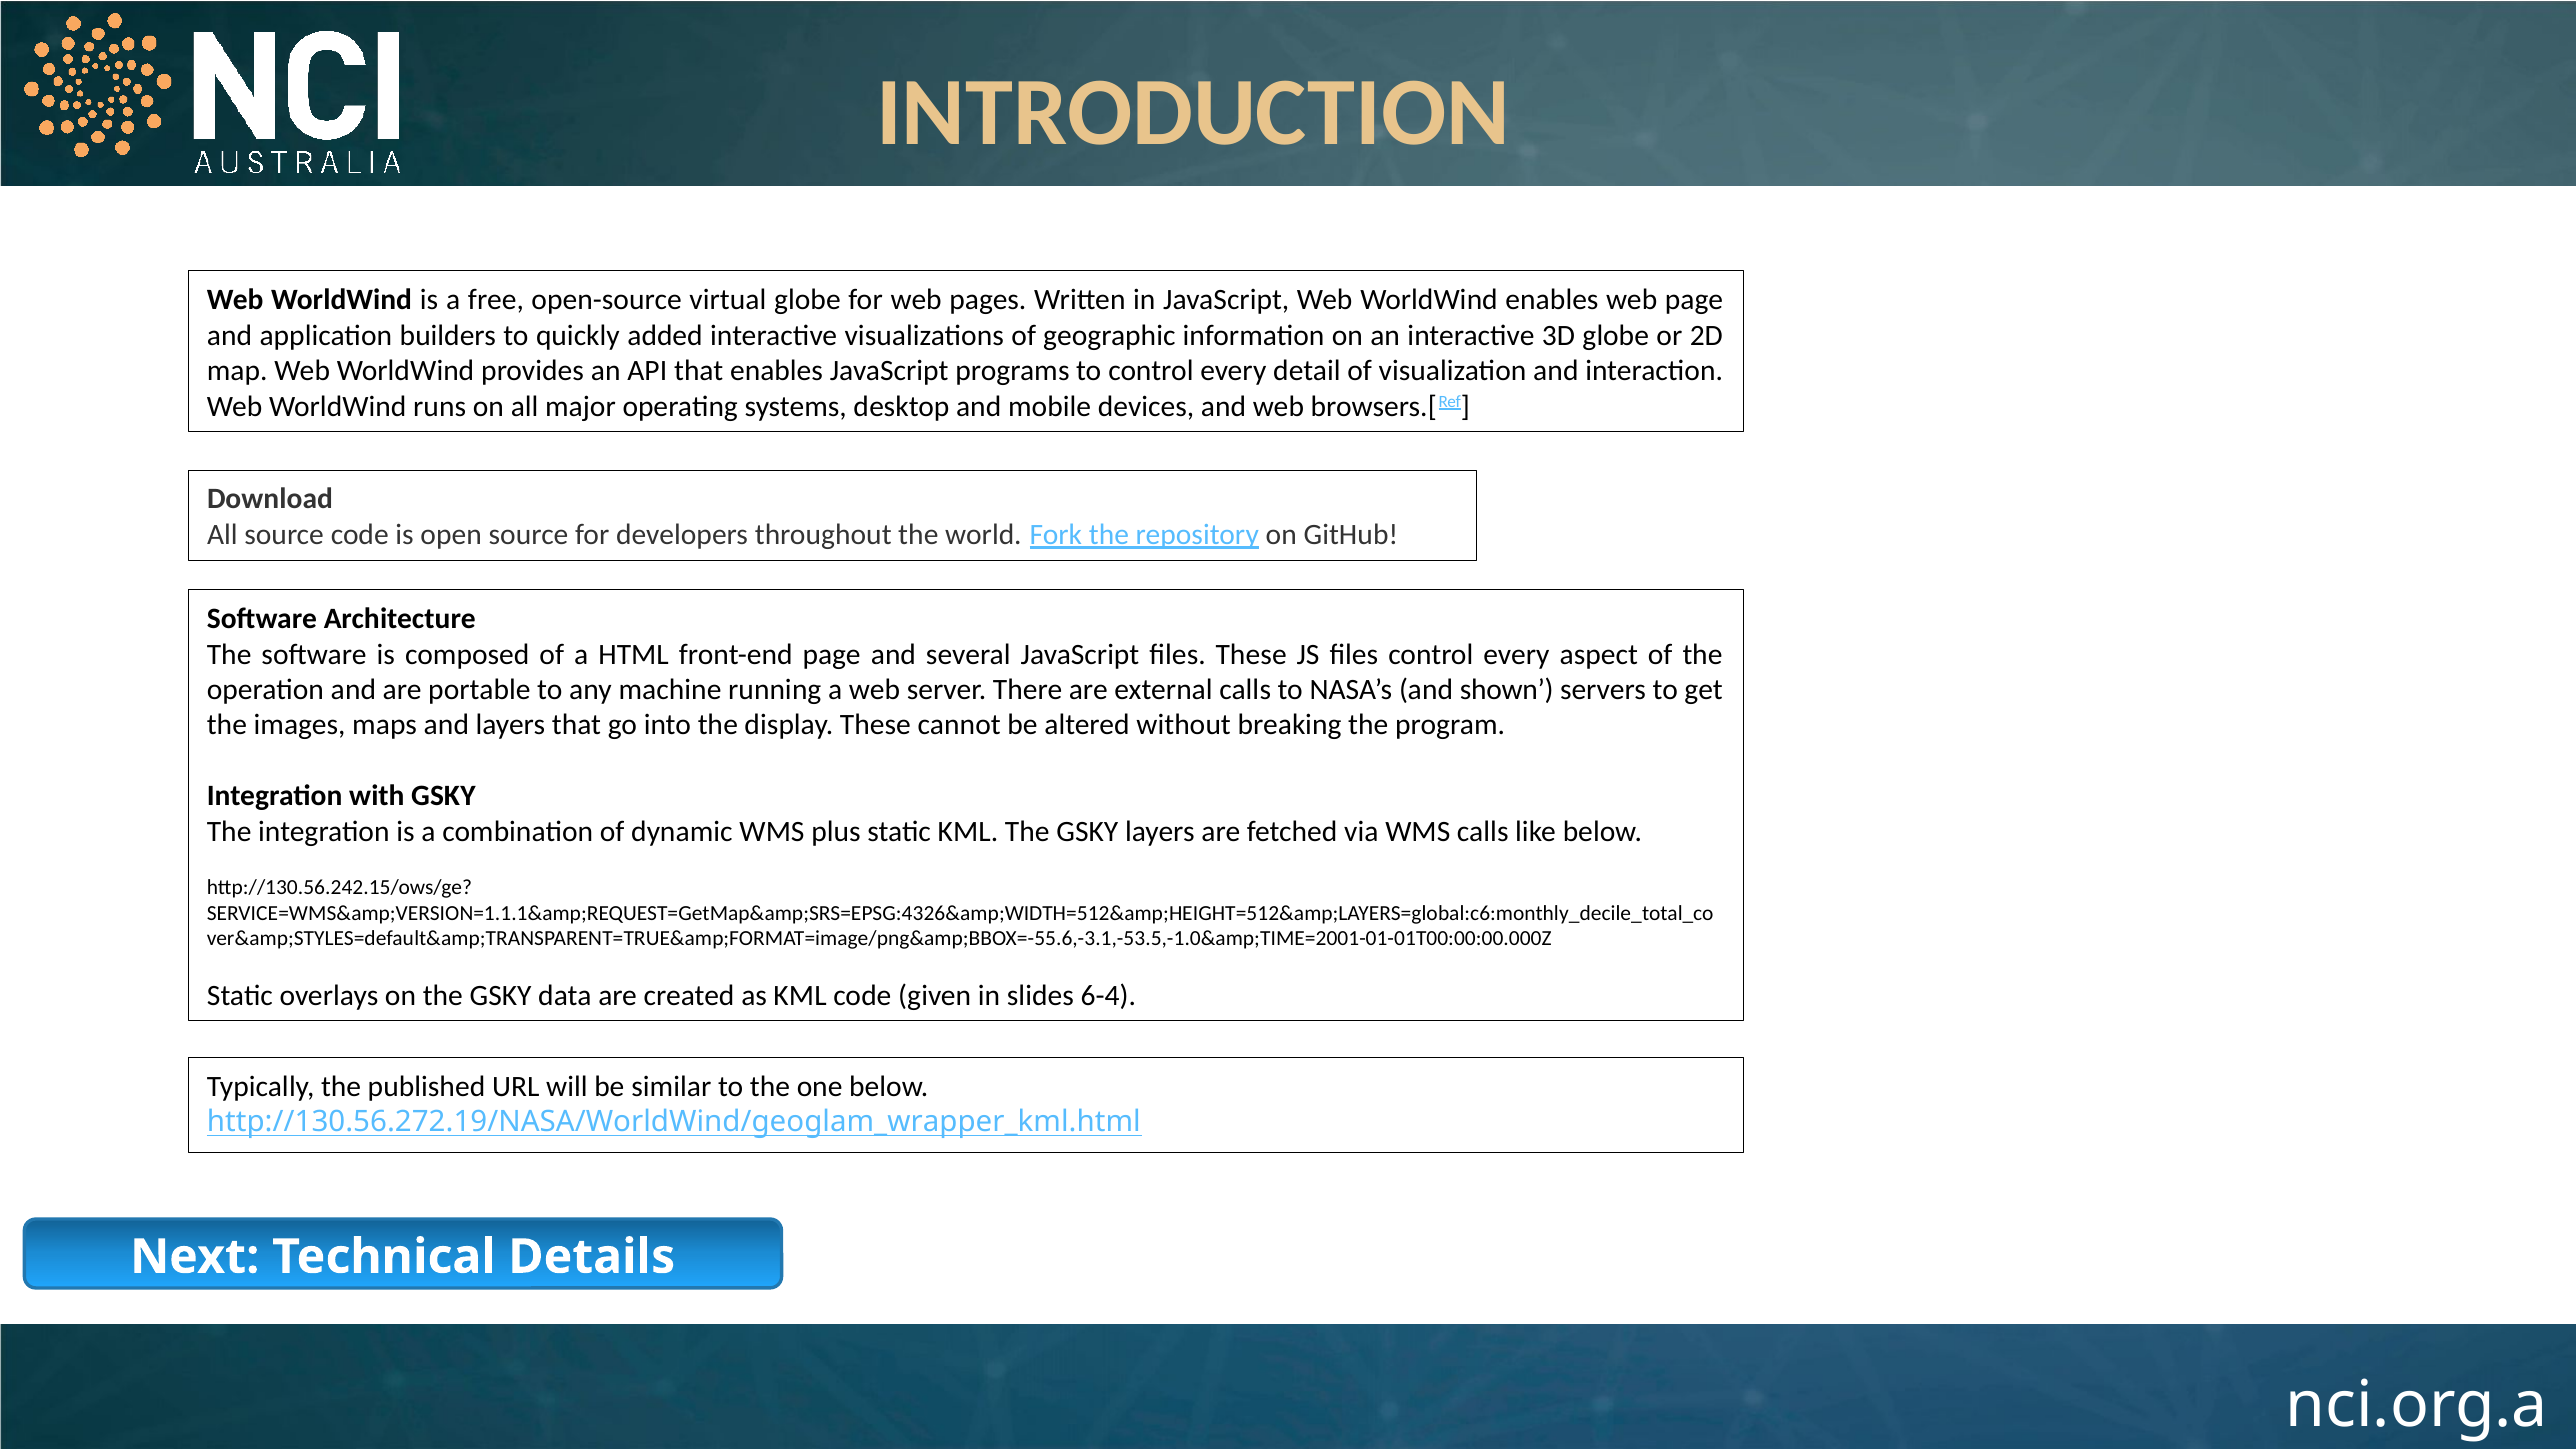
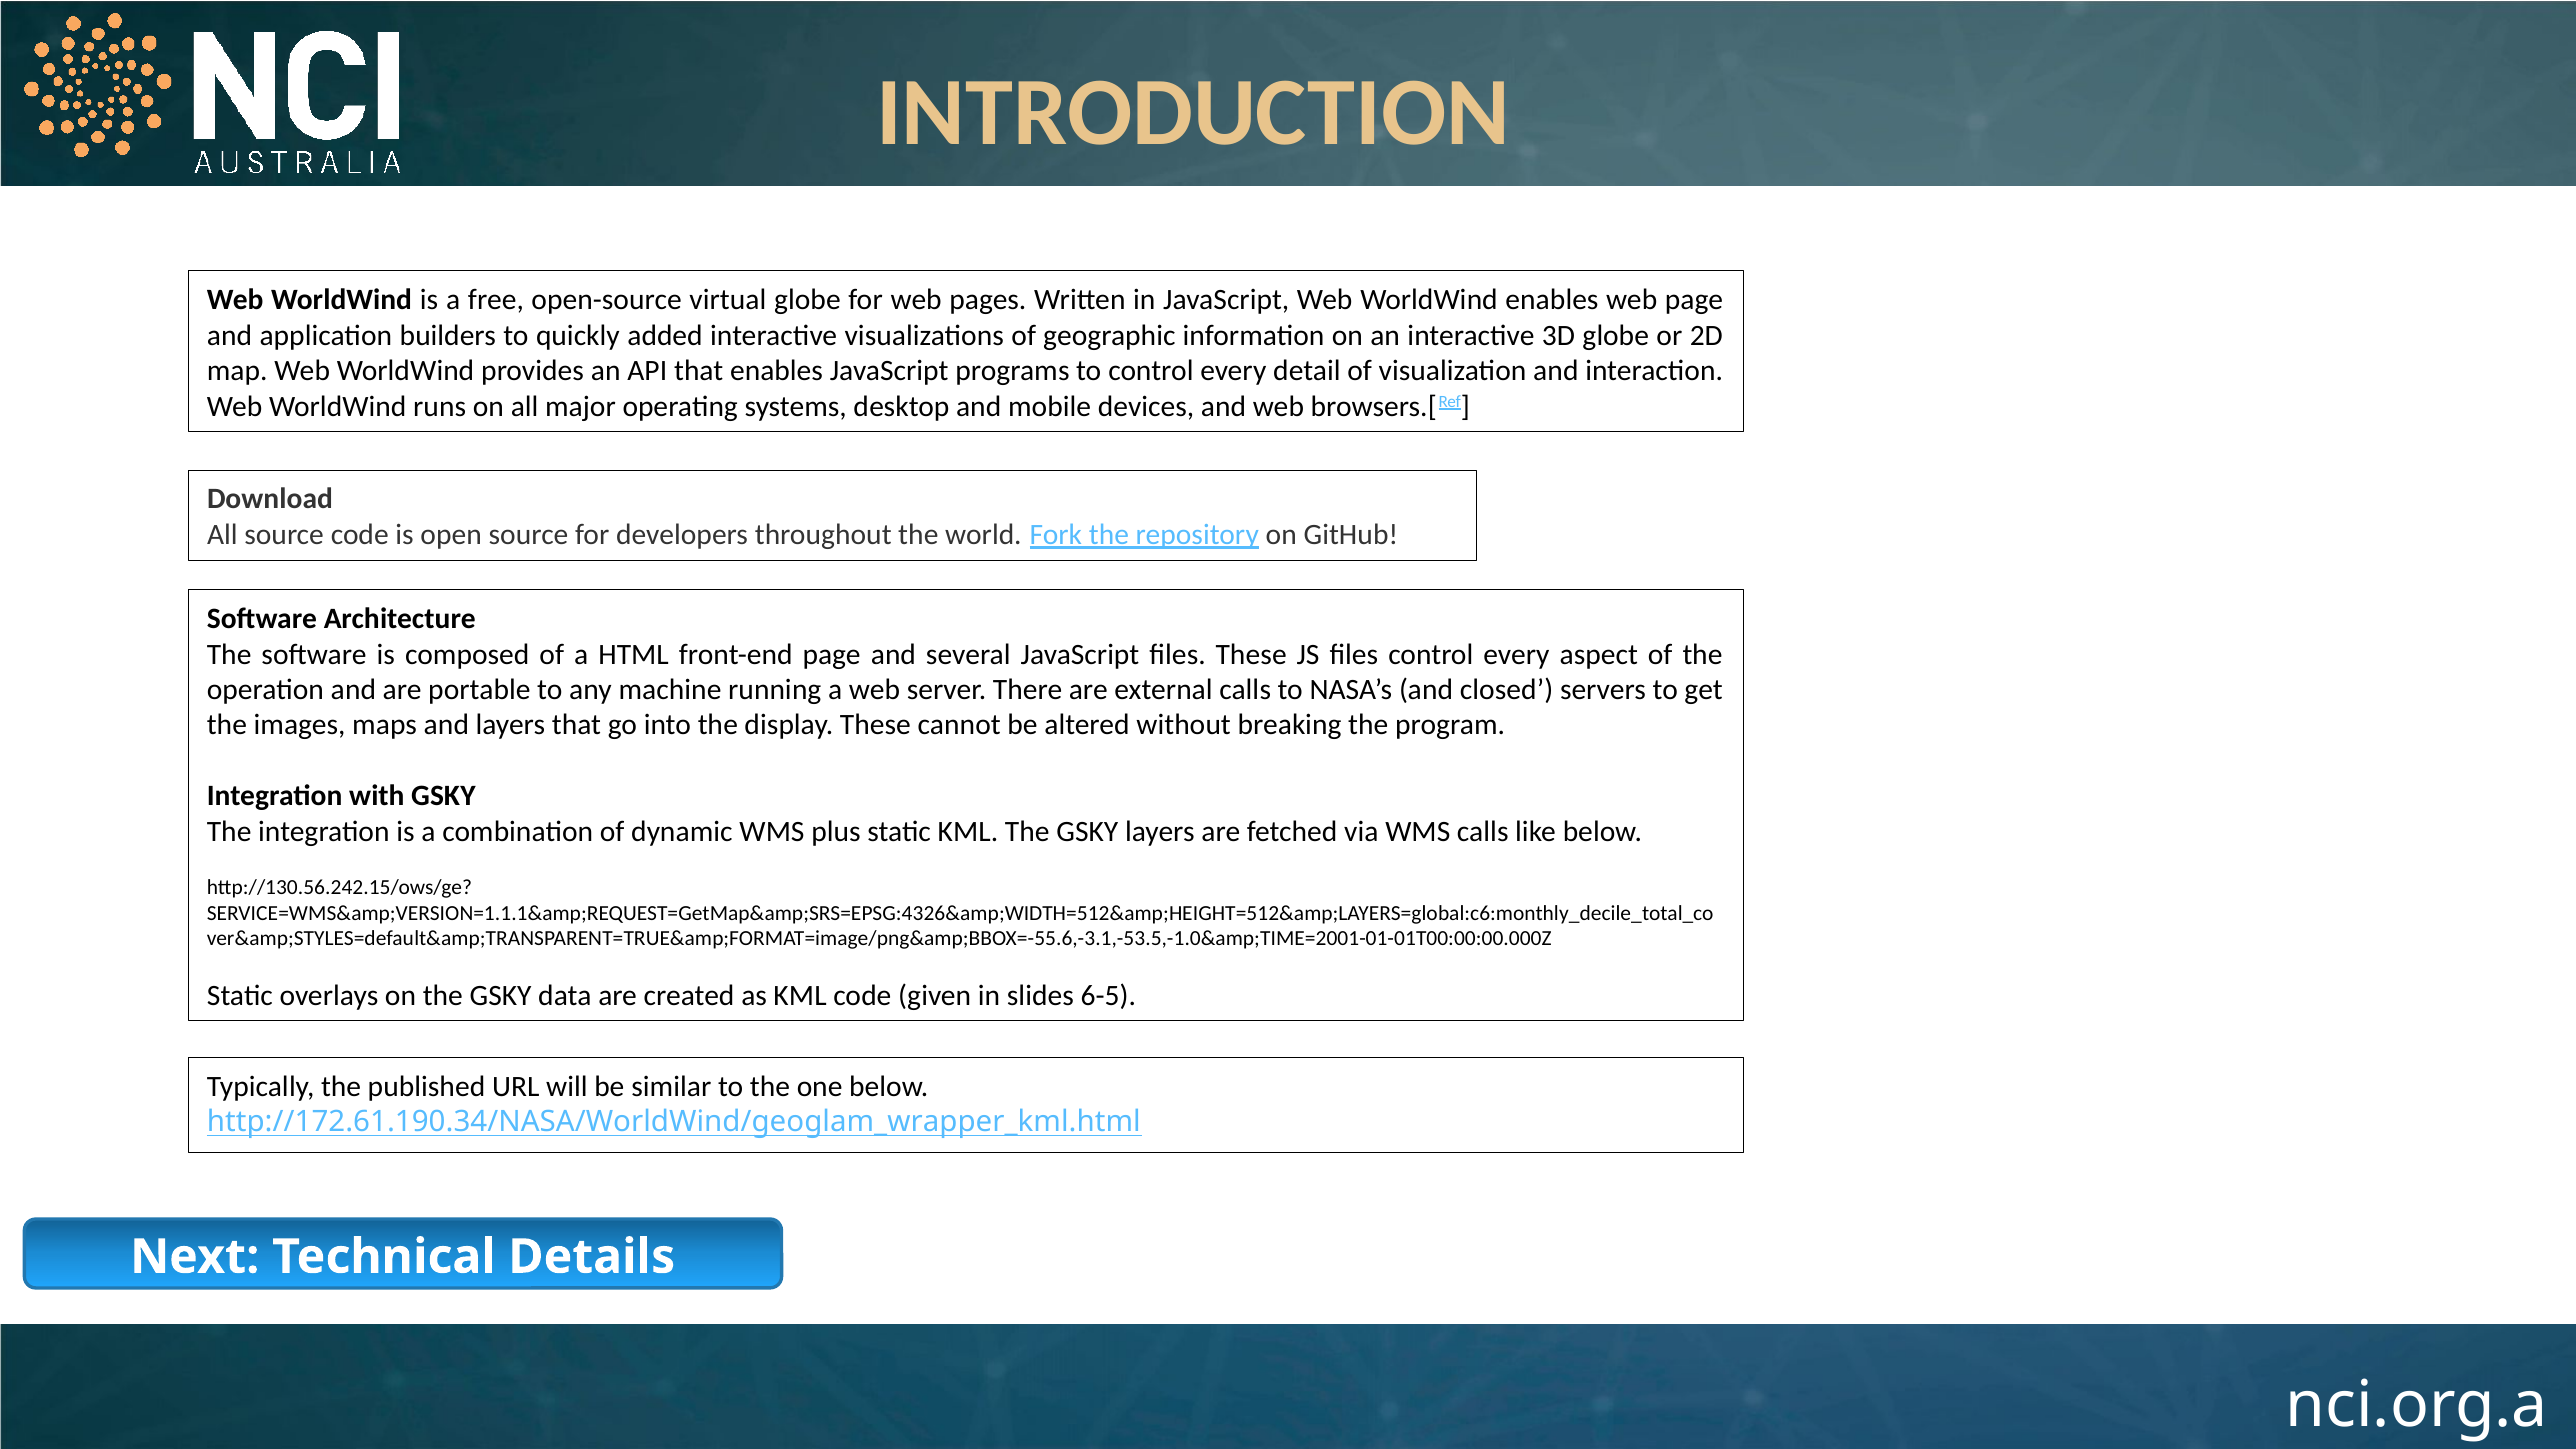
shown: shown -> closed
6-4: 6-4 -> 6-5
http://130.56.272.19/NASA/WorldWind/geoglam_wrapper_kml.html: http://130.56.272.19/NASA/WorldWind/geoglam_wrapper_kml.html -> http://172.61.190.34/NASA/WorldWind/geoglam_wrapper_kml.html
